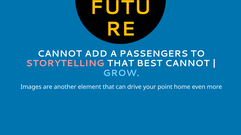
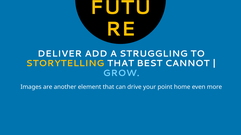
CANNOT at (60, 54): CANNOT -> DELIVER
PASSENGERS: PASSENGERS -> STRUGGLING
STORYTELLING colour: pink -> yellow
